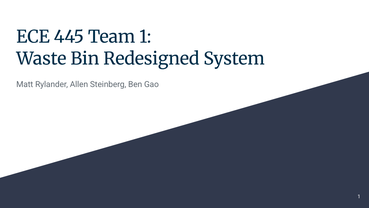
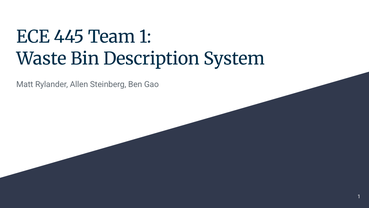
Redesigned: Redesigned -> Description
